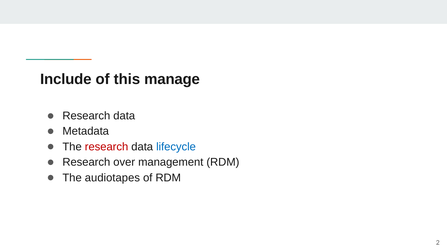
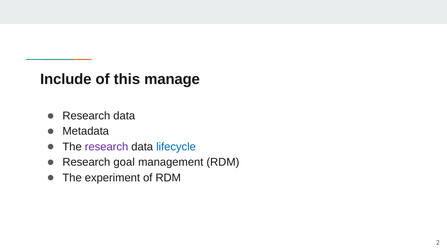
research at (107, 146) colour: red -> purple
over: over -> goal
audiotapes: audiotapes -> experiment
